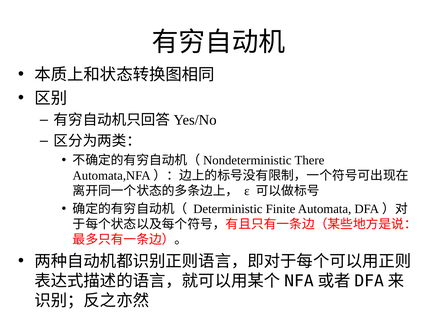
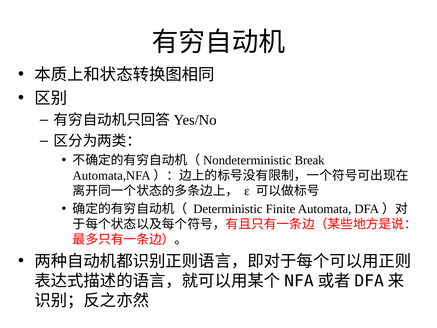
There: There -> Break
